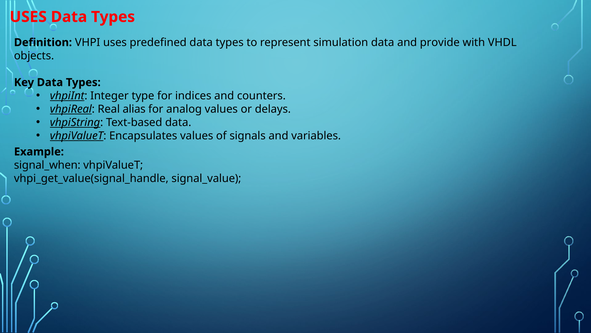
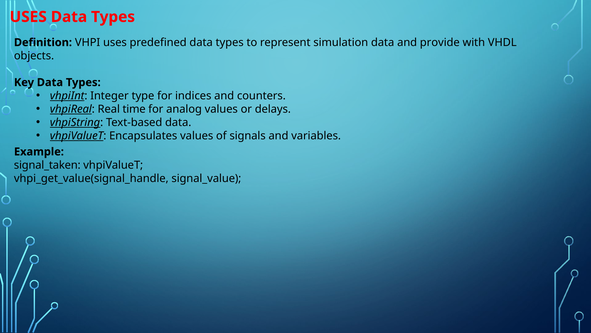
alias: alias -> time
signal_when: signal_when -> signal_taken
